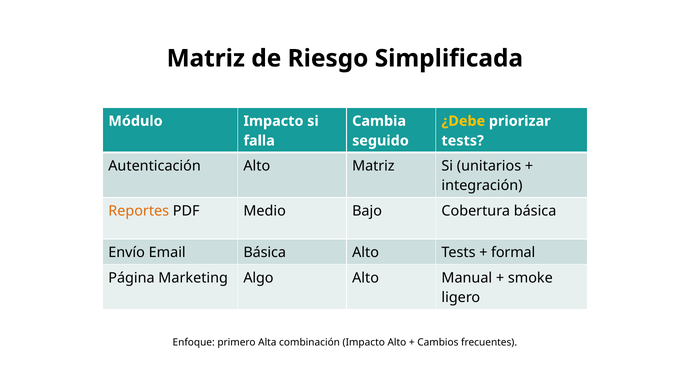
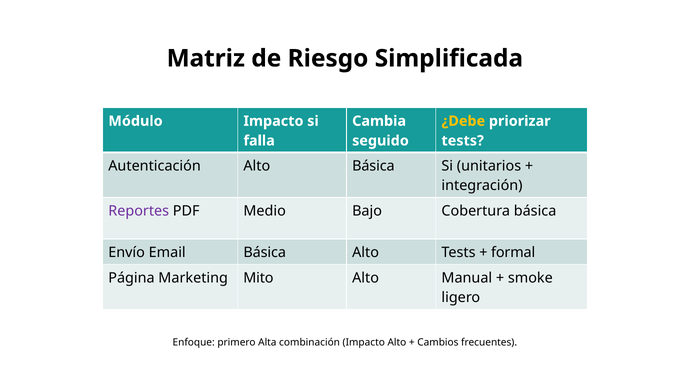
Alto Matriz: Matriz -> Básica
Reportes colour: orange -> purple
Algo: Algo -> Mito
